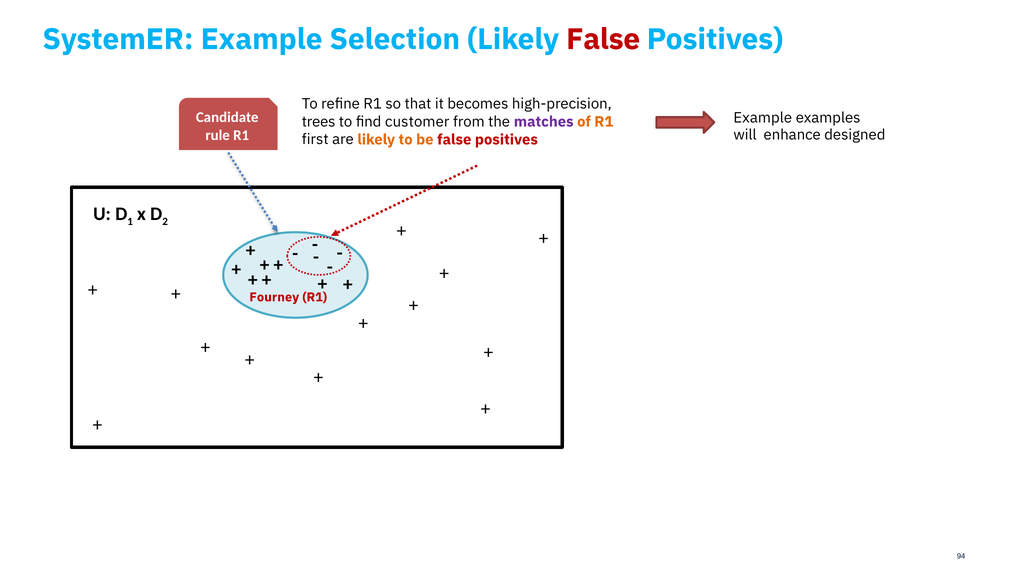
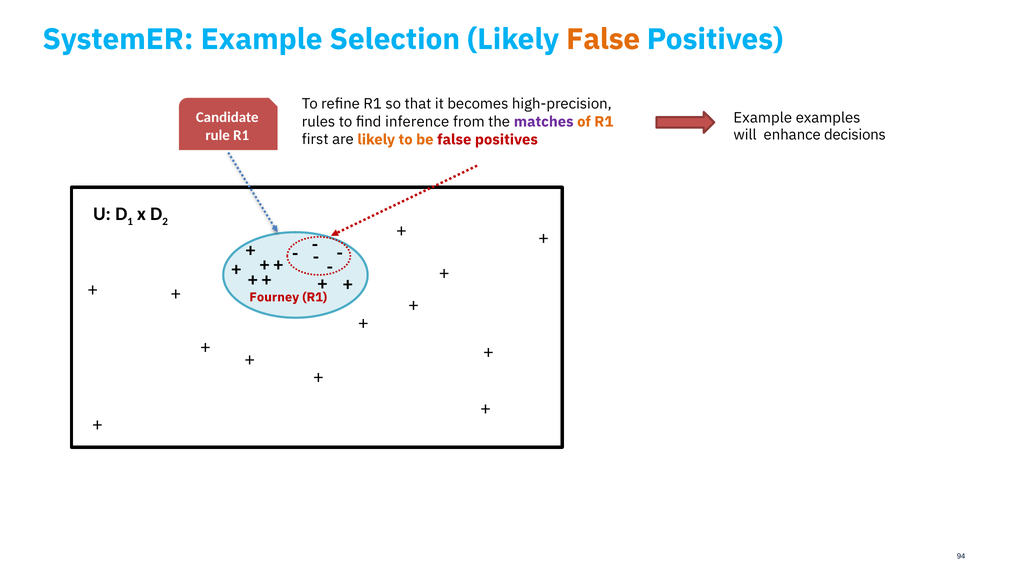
False at (603, 39) colour: red -> orange
trees: trees -> rules
customer: customer -> inference
designed: designed -> decisions
